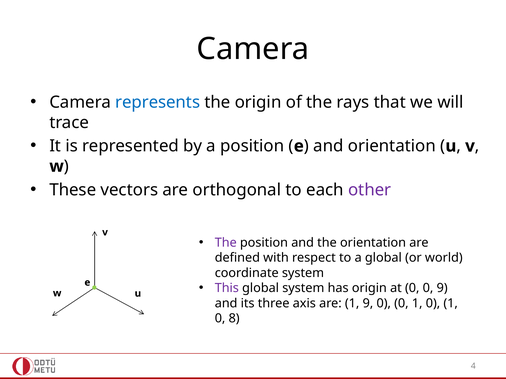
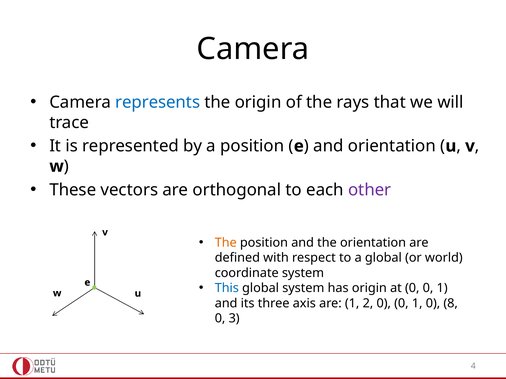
The at (226, 243) colour: purple -> orange
This colour: purple -> blue
at 0 0 9: 9 -> 1
1 9: 9 -> 2
1 0 1: 1 -> 8
8: 8 -> 3
